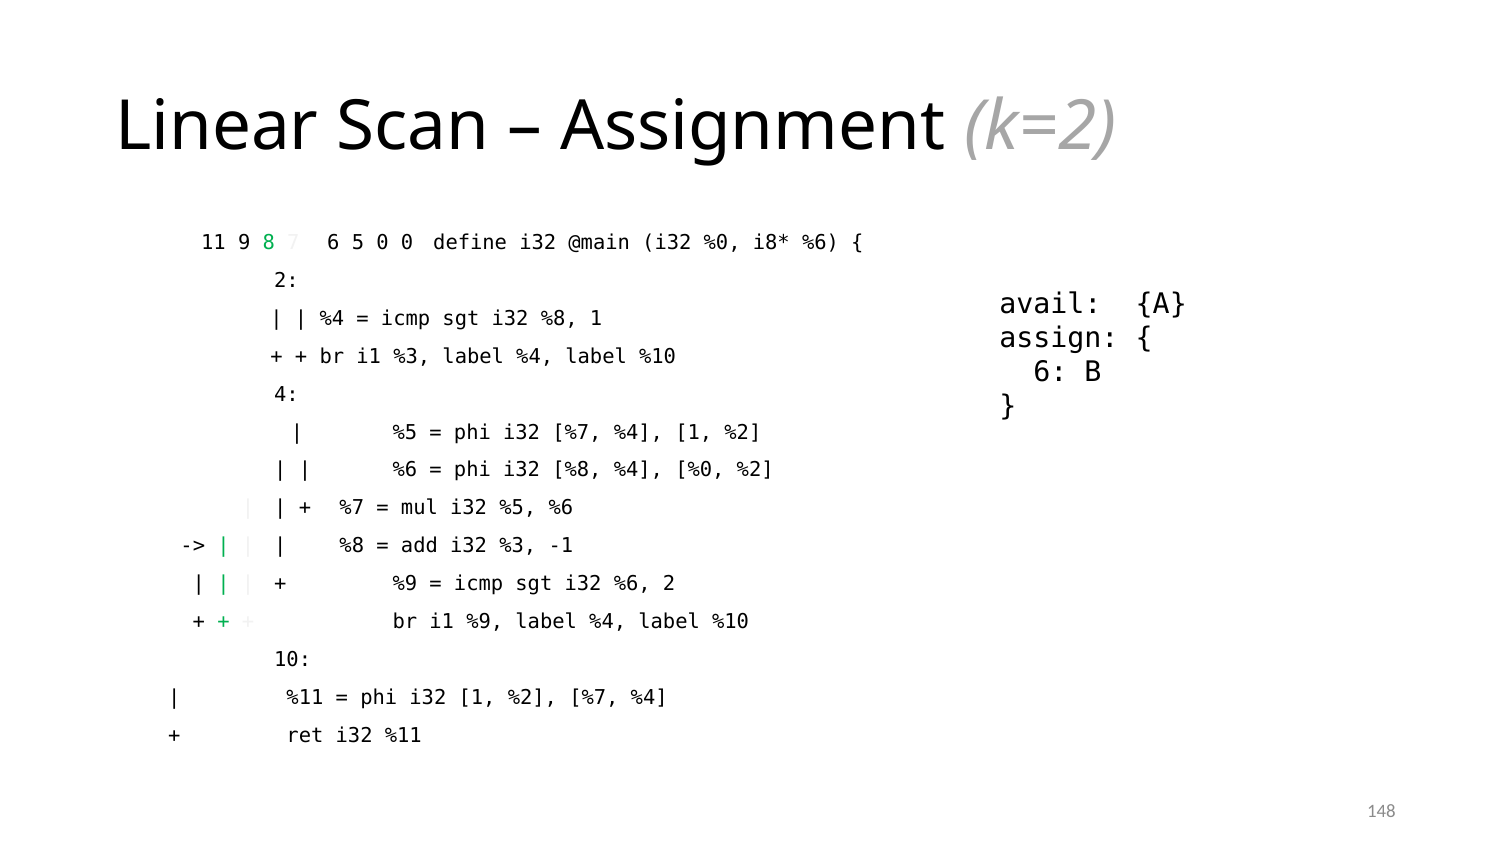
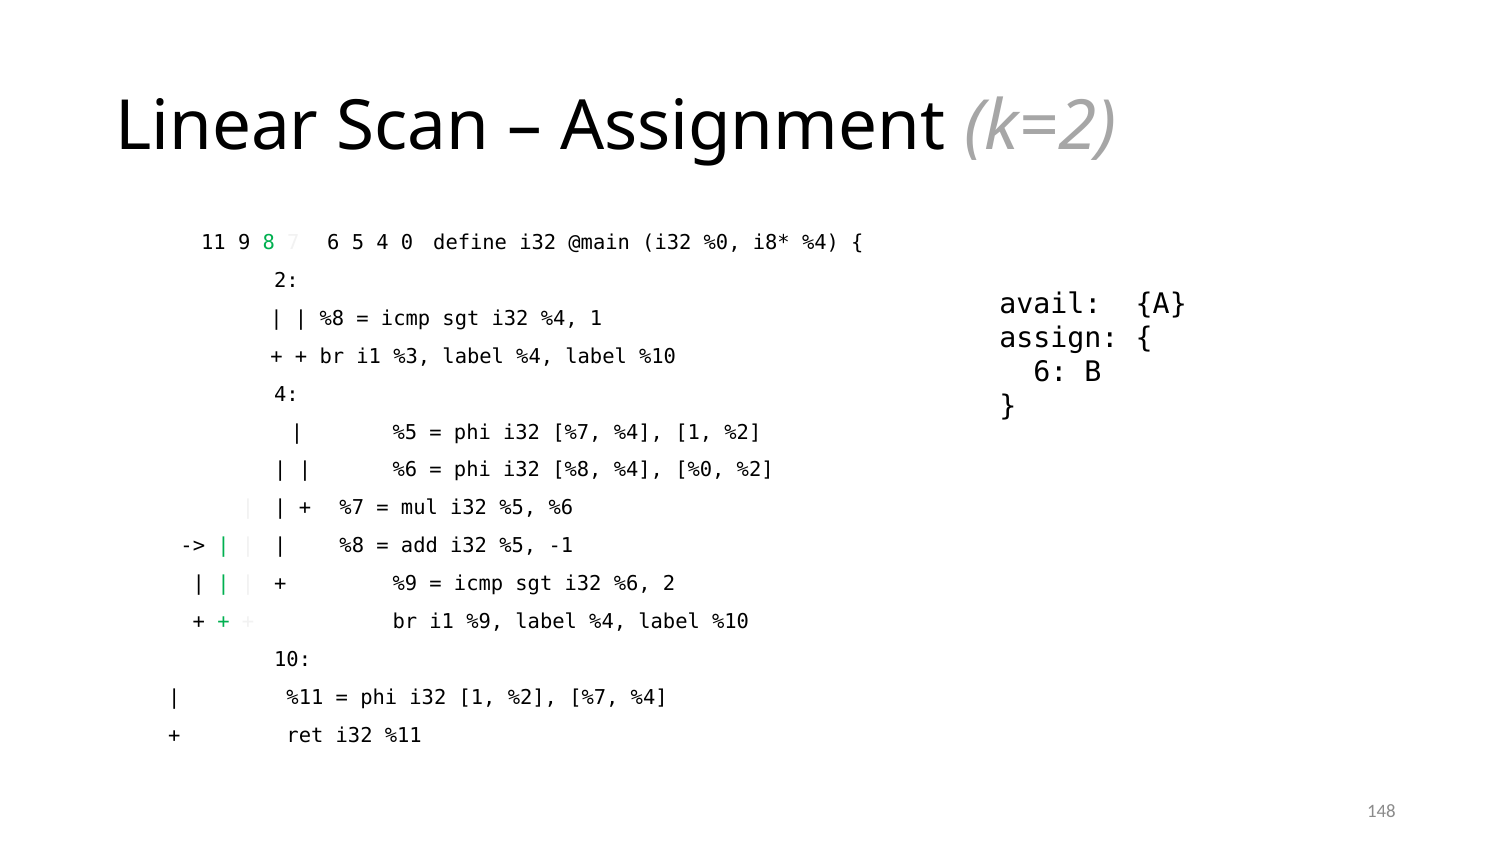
5 0: 0 -> 4
%6 at (821, 243): %6 -> %4
%4 at (332, 319): %4 -> %8
sgt i32 %8: %8 -> %4
add i32 %3: %3 -> %5
